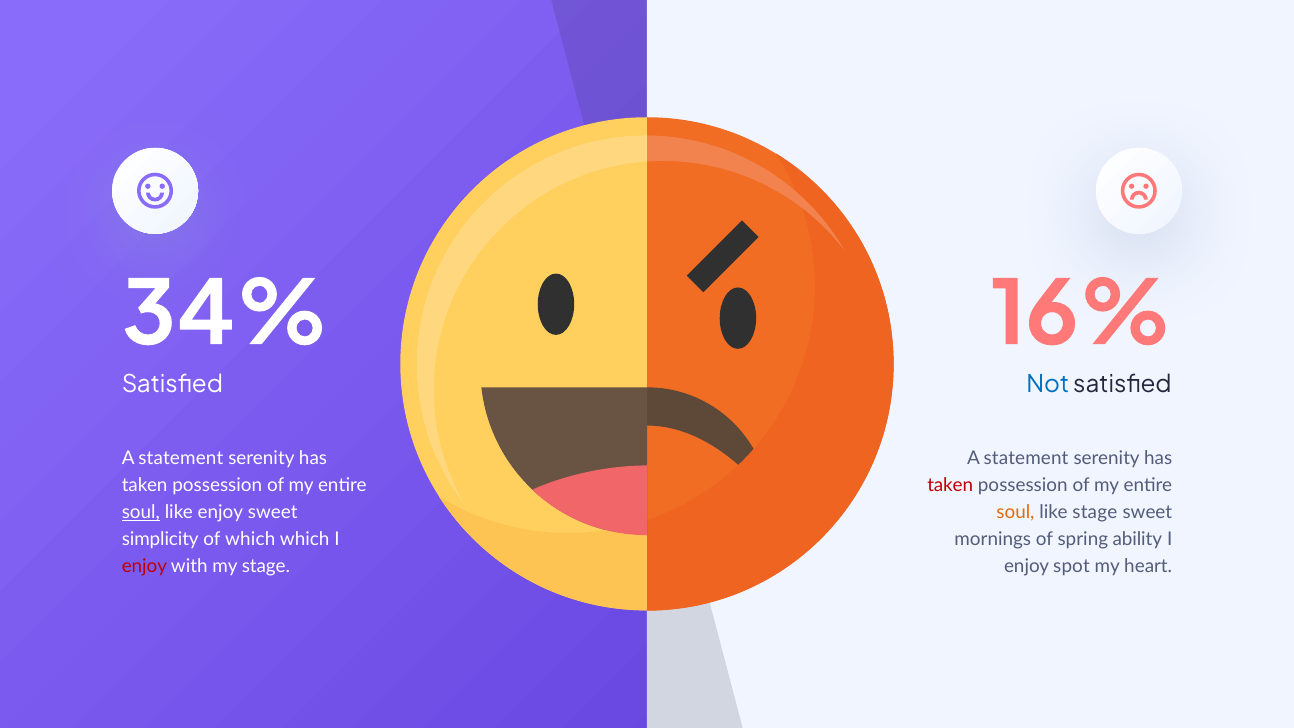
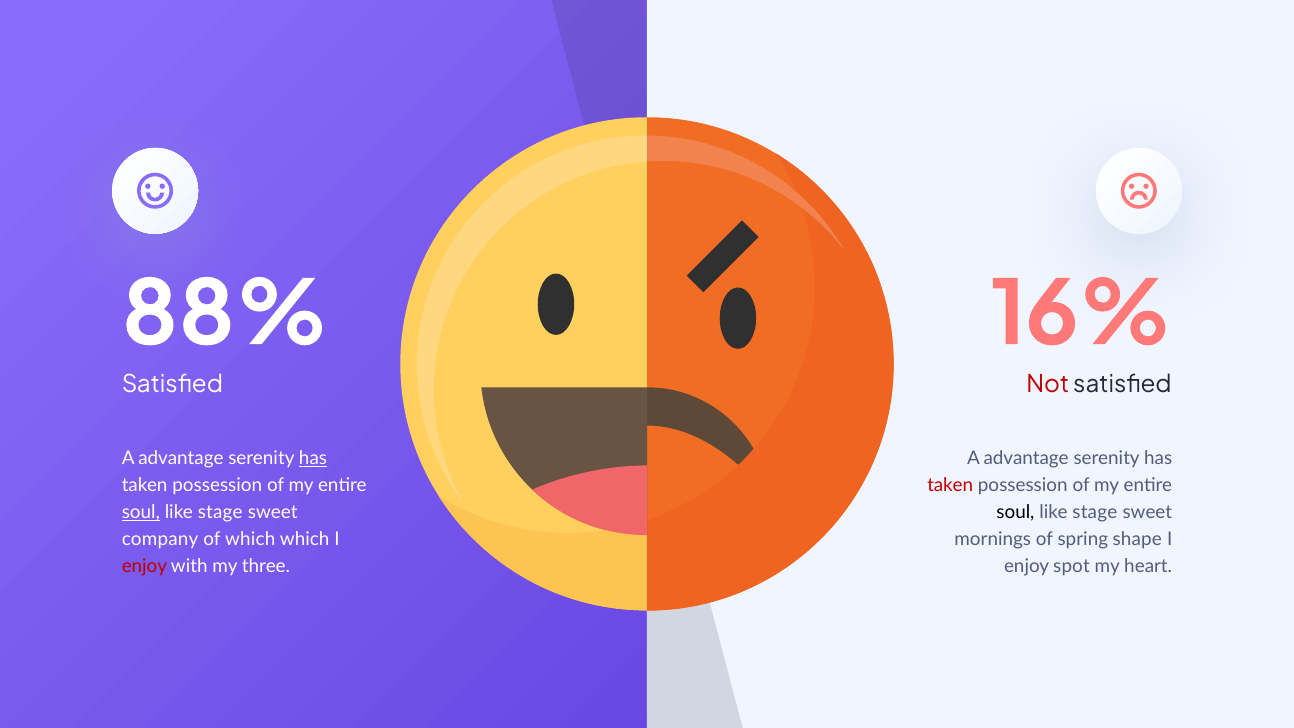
34%: 34% -> 88%
Not colour: blue -> red
statement at (181, 458): statement -> advantage
has at (313, 458) underline: none -> present
statement at (1026, 458): statement -> advantage
enjoy at (220, 512): enjoy -> stage
soul at (1015, 512) colour: orange -> black
simplicity: simplicity -> company
ability: ability -> shape
my stage: stage -> three
